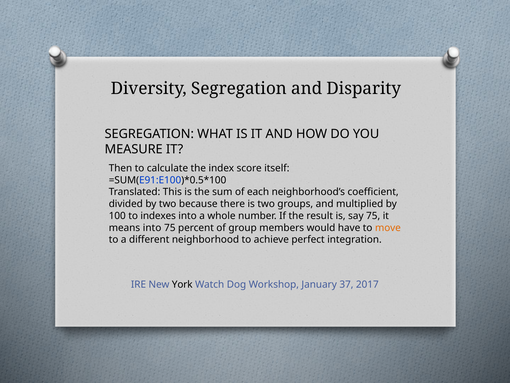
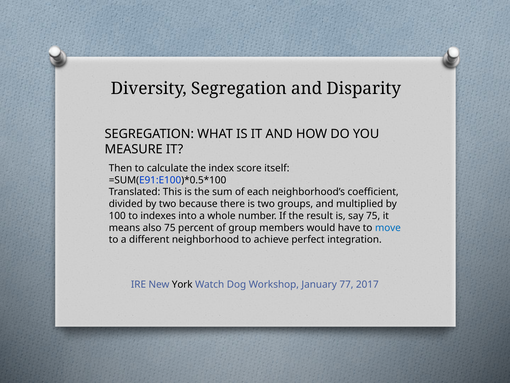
means into: into -> also
move colour: orange -> blue
37: 37 -> 77
